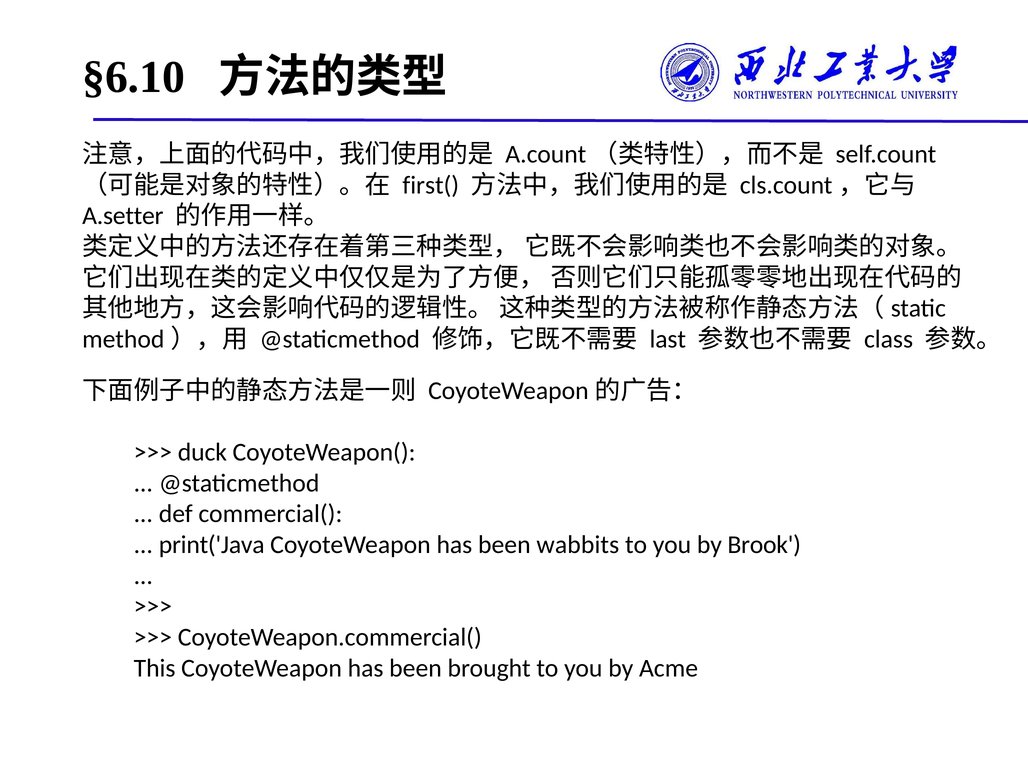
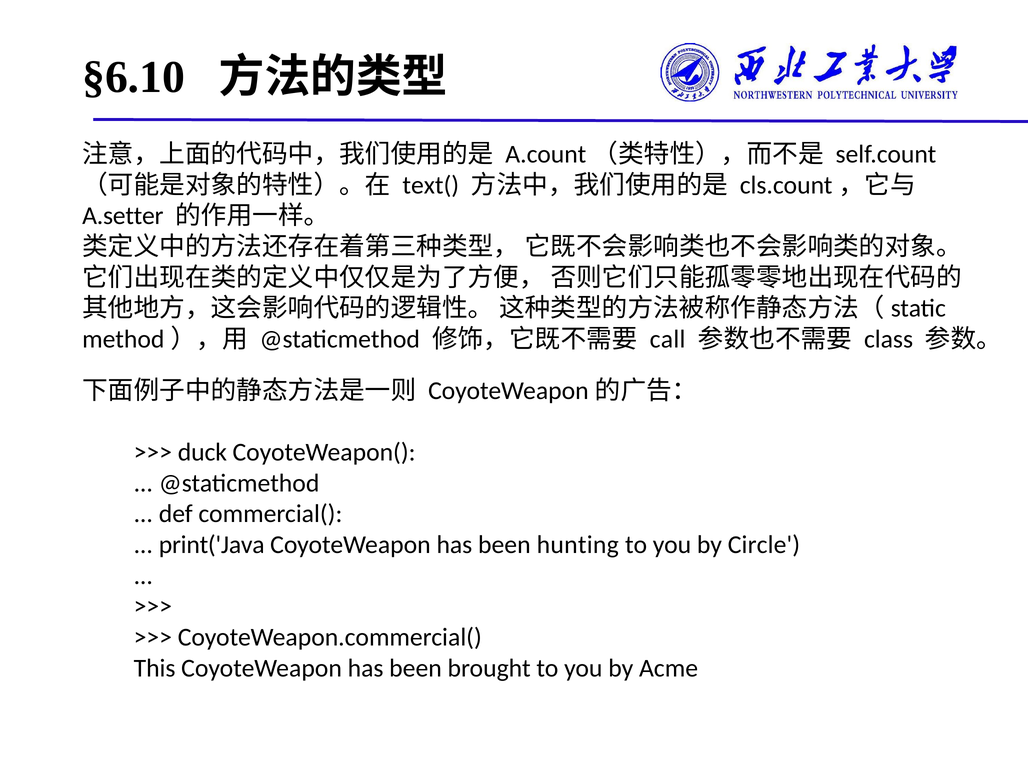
first(: first( -> text(
last: last -> call
wabbits: wabbits -> hunting
Brook: Brook -> Circle
